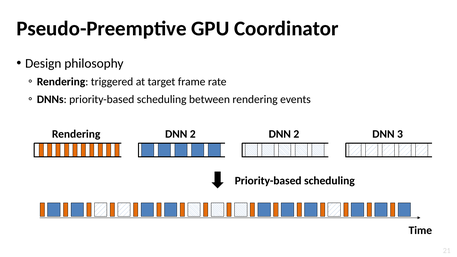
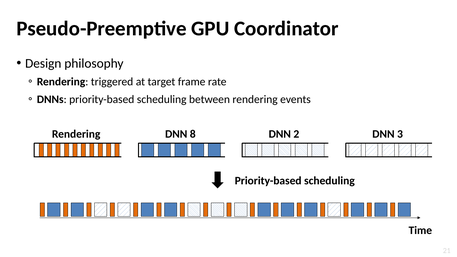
2 at (193, 134): 2 -> 8
